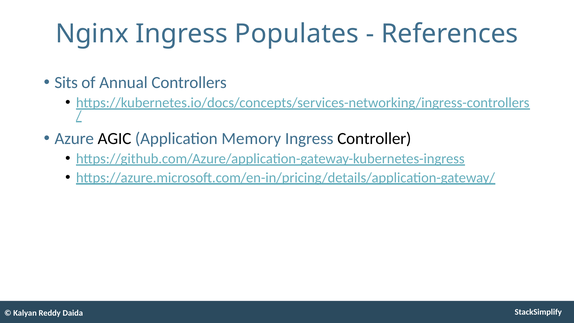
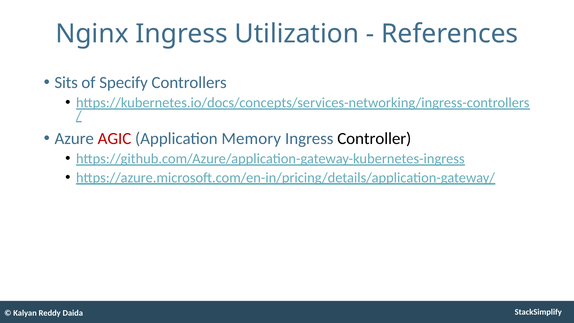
Populates: Populates -> Utilization
Annual: Annual -> Specify
AGIC colour: black -> red
